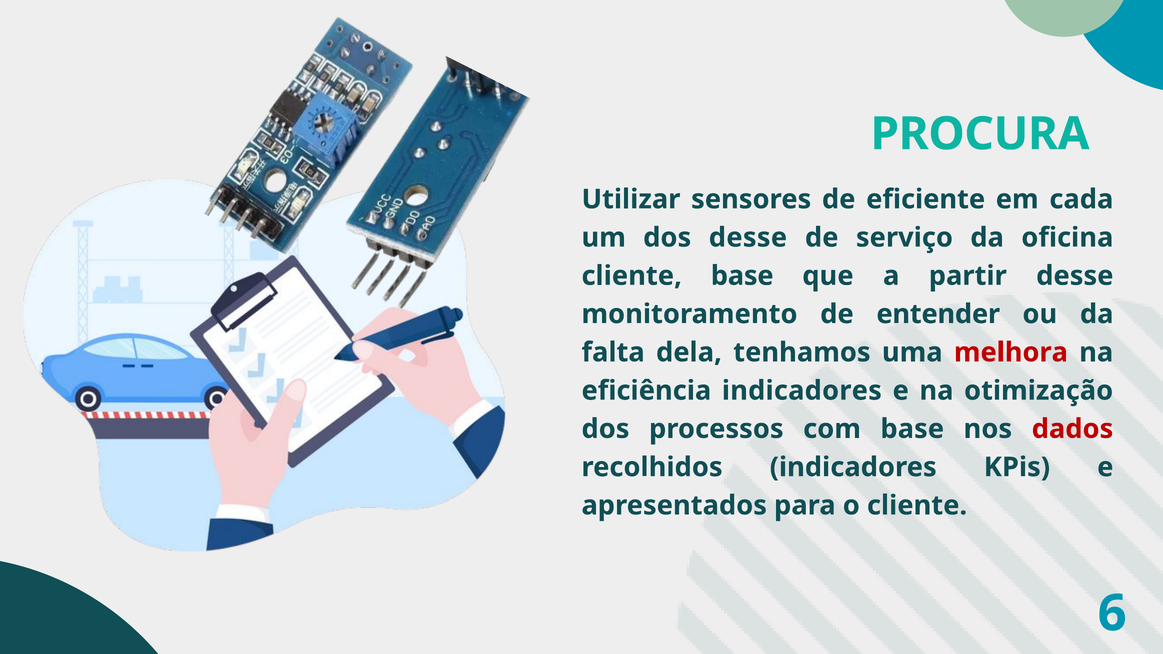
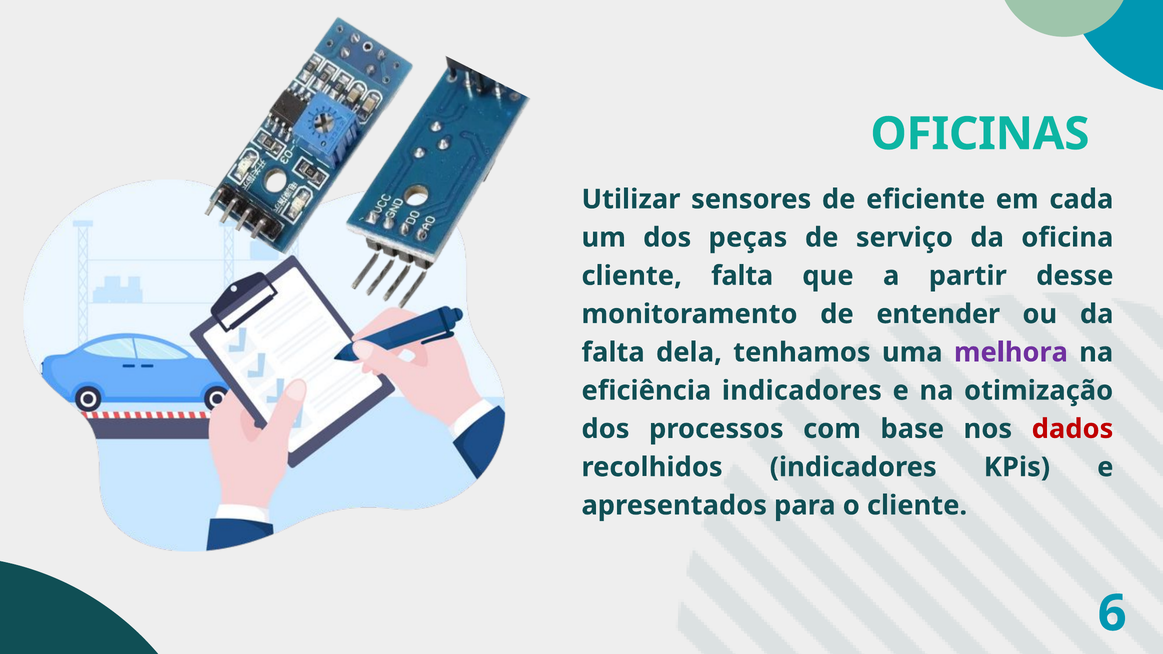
PROCURA: PROCURA -> OFICINAS
dos desse: desse -> peças
cliente base: base -> falta
melhora colour: red -> purple
